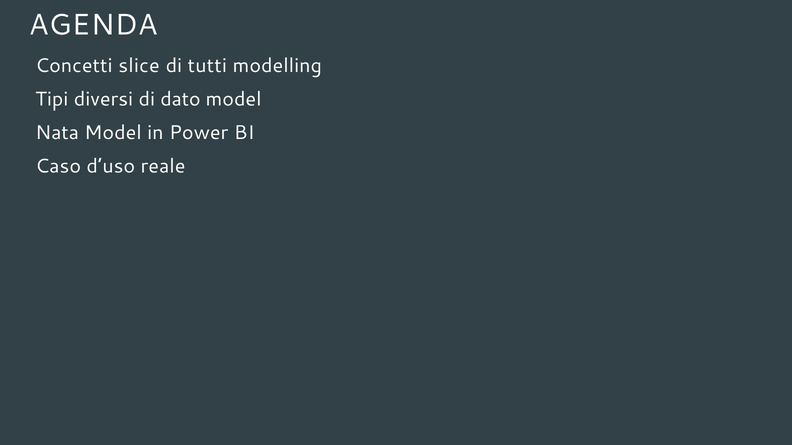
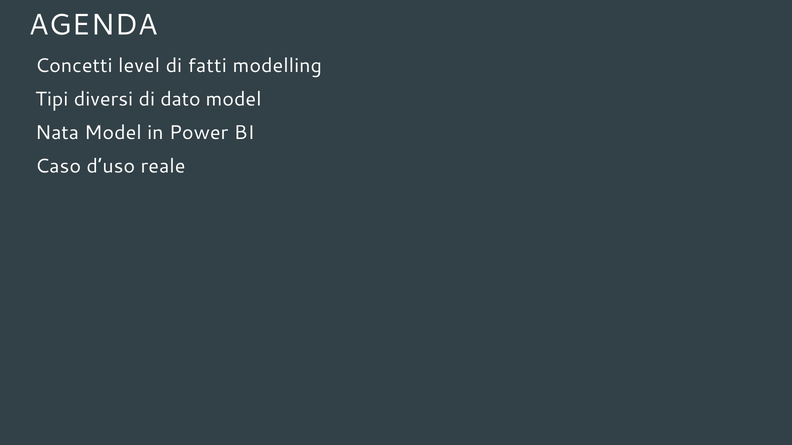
slice: slice -> level
tutti: tutti -> fatti
